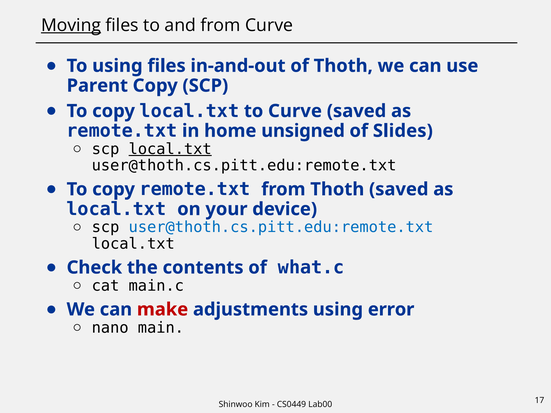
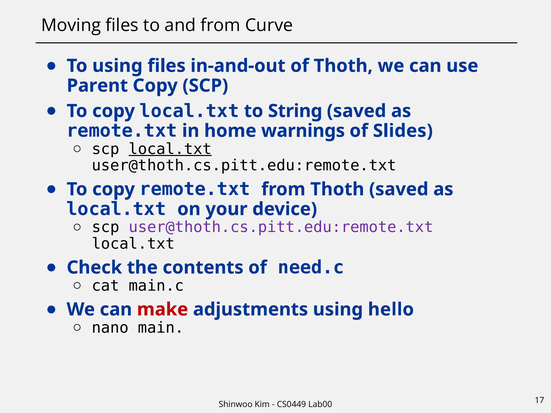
Moving underline: present -> none
to Curve: Curve -> String
unsigned: unsigned -> warnings
user@thoth.cs.pitt.edu:remote.txt at (281, 227) colour: blue -> purple
what.c: what.c -> need.c
error: error -> hello
